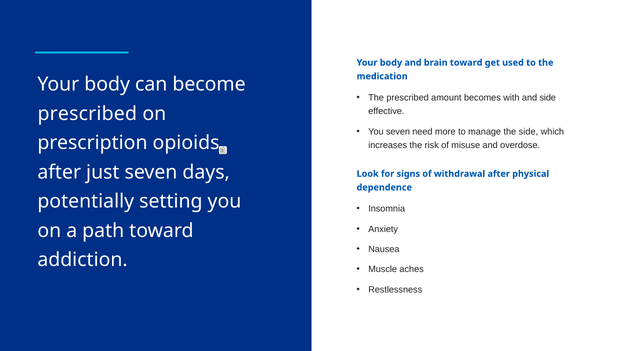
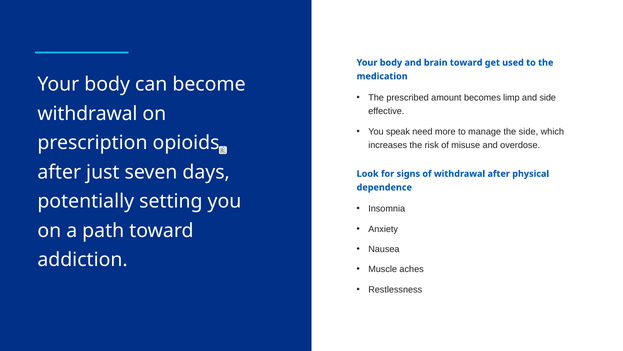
with: with -> limp
prescribed at (87, 114): prescribed -> withdrawal
You seven: seven -> speak
